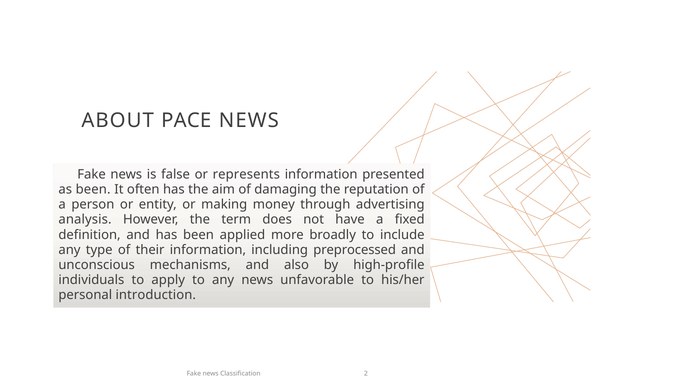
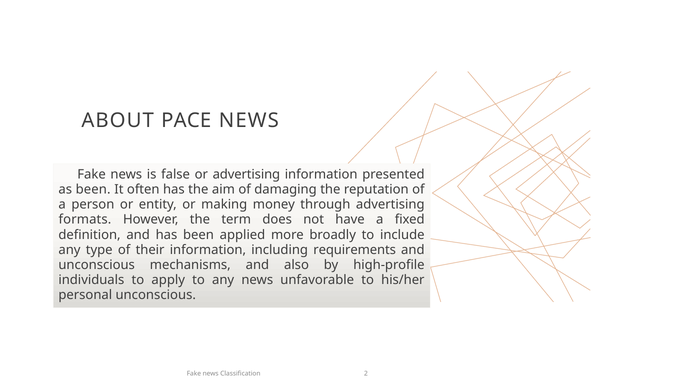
or represents: represents -> advertising
analysis: analysis -> formats
preprocessed: preprocessed -> requirements
personal introduction: introduction -> unconscious
